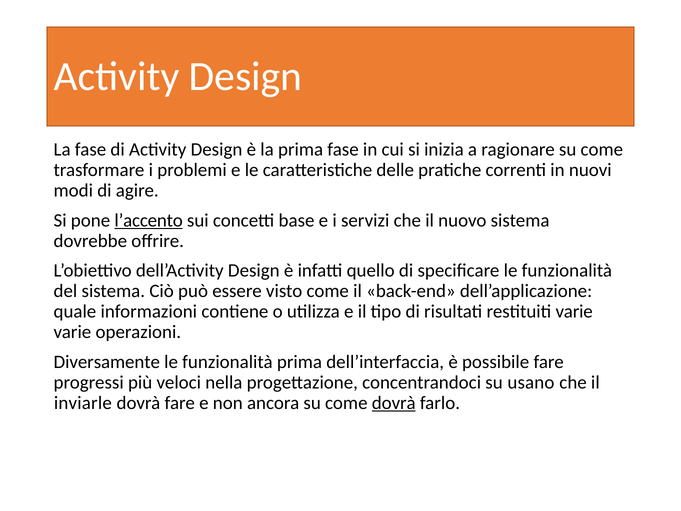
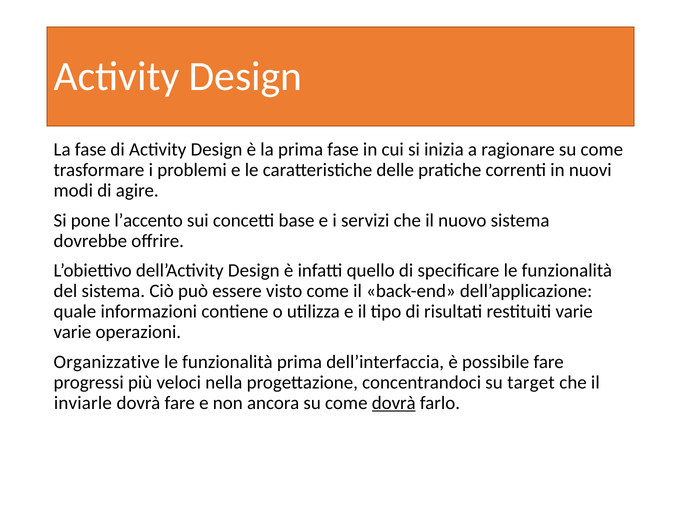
l’accento underline: present -> none
Diversamente: Diversamente -> Organizzative
usano: usano -> target
